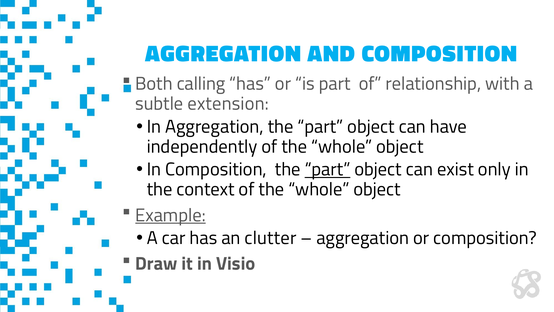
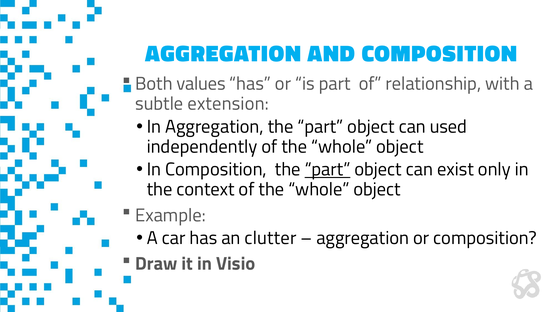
calling: calling -> values
have: have -> used
Example underline: present -> none
